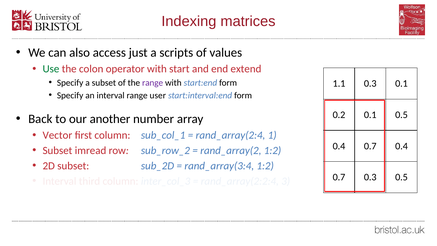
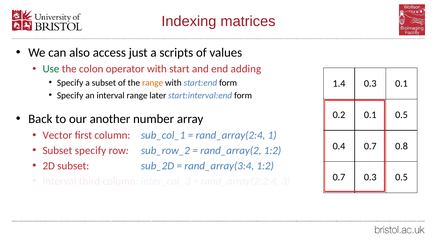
extend: extend -> adding
range at (153, 83) colour: purple -> orange
1.1: 1.1 -> 1.4
user: user -> later
0.7 0.4: 0.4 -> 0.8
Subset imread: imread -> specify
